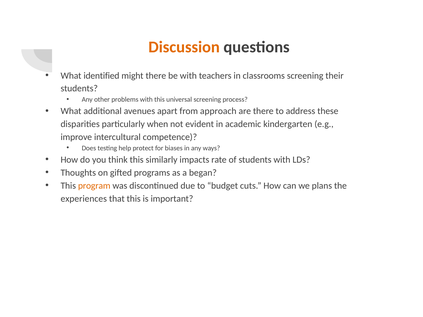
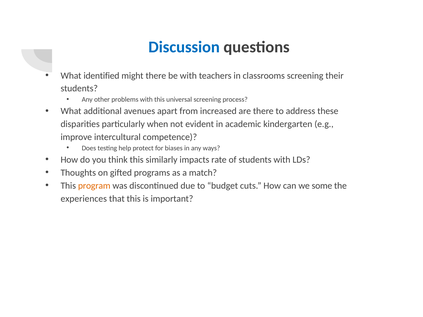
Discussion colour: orange -> blue
approach: approach -> increased
began: began -> match
plans: plans -> some
